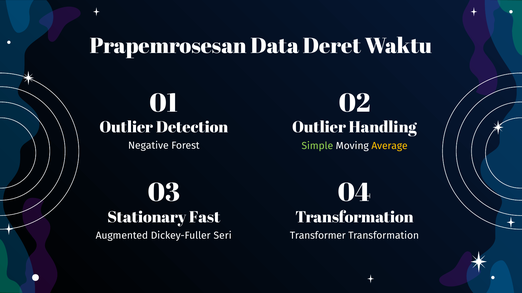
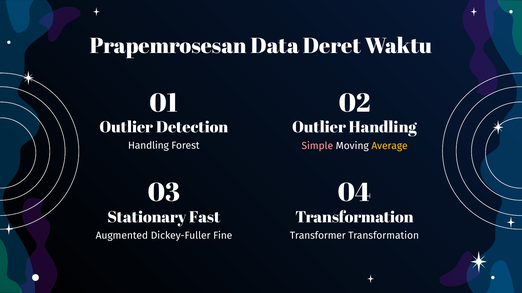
Negative at (148, 146): Negative -> Handling
Simple colour: light green -> pink
Seri: Seri -> Fine
